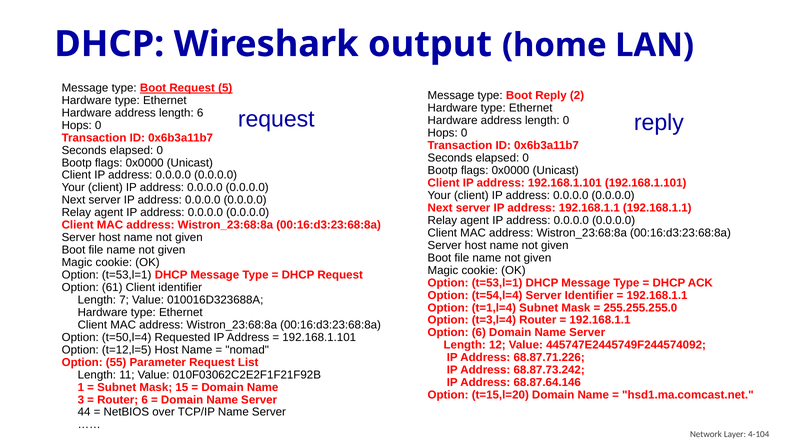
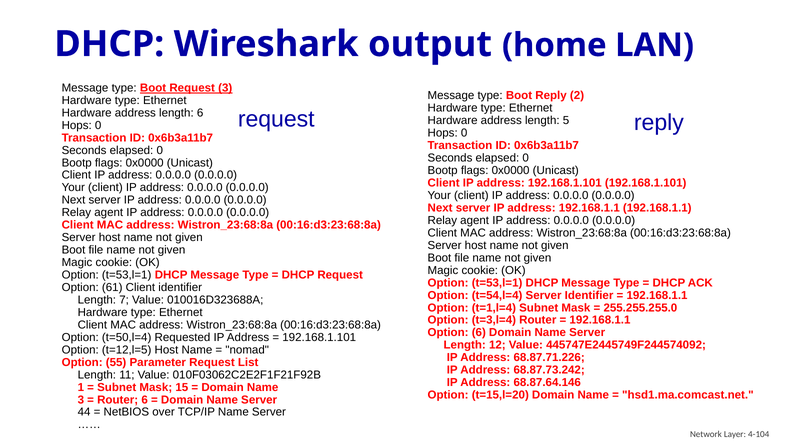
Request 5: 5 -> 3
length 0: 0 -> 5
